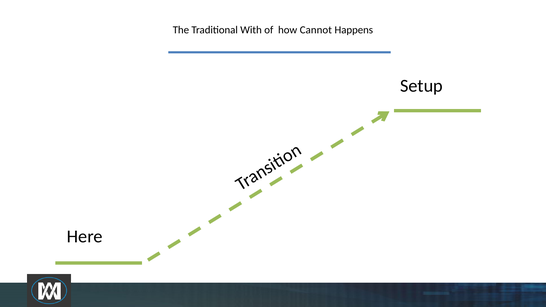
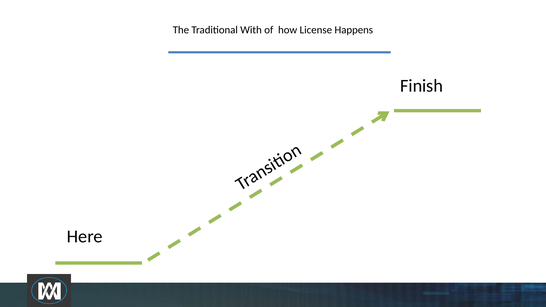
Cannot: Cannot -> License
Setup: Setup -> Finish
